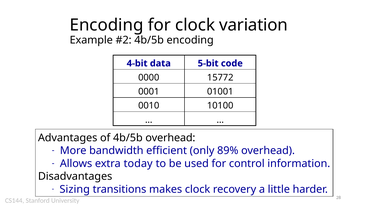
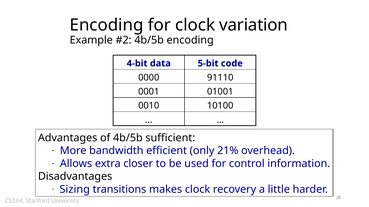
15772: 15772 -> 91110
4b/5b overhead: overhead -> sufficient
89%: 89% -> 21%
today: today -> closer
